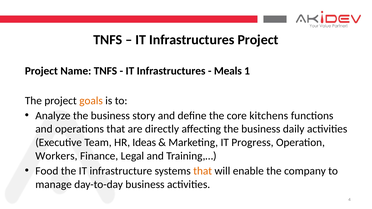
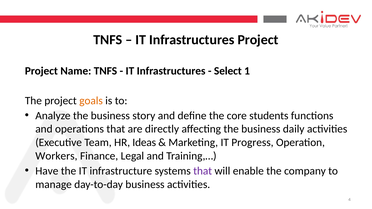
Meals: Meals -> Select
kitchens: kitchens -> students
Food: Food -> Have
that at (203, 171) colour: orange -> purple
